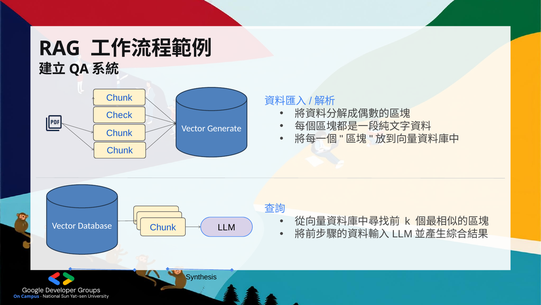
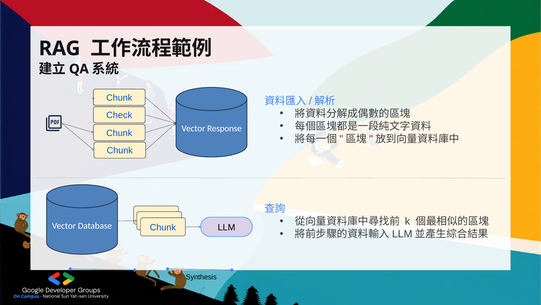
Generate: Generate -> Response
